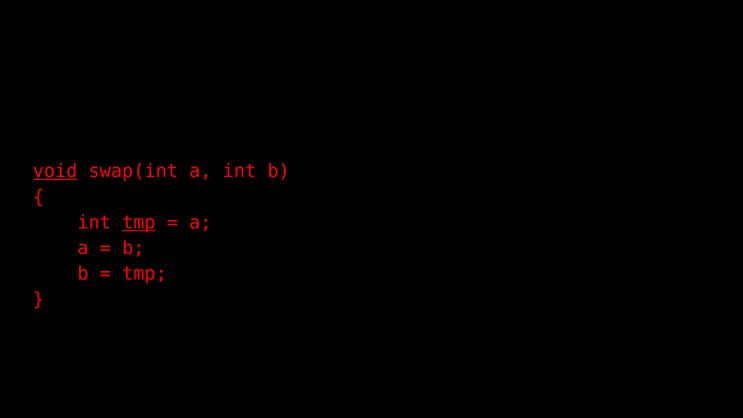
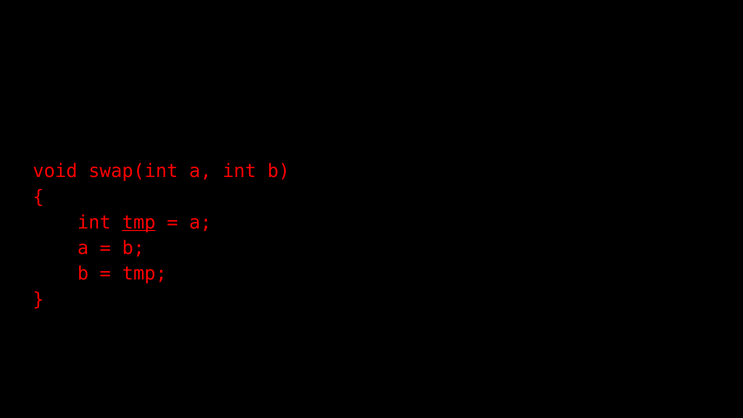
void underline: present -> none
